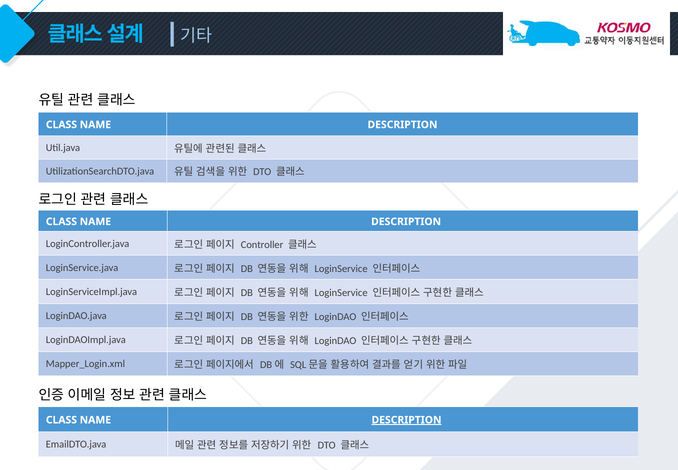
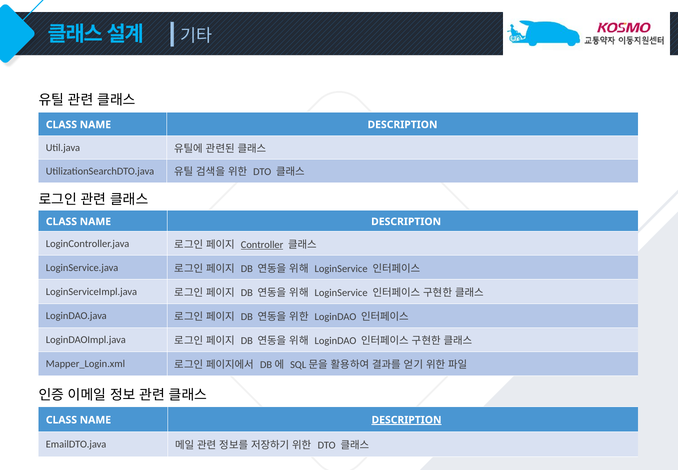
Controller underline: none -> present
